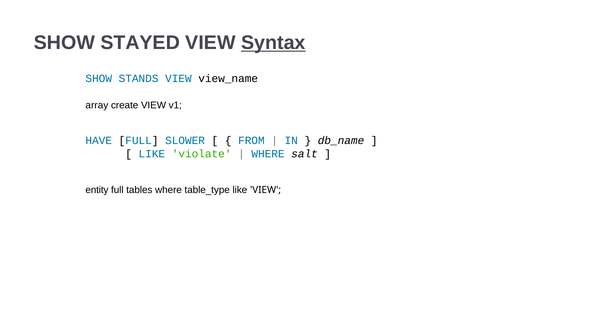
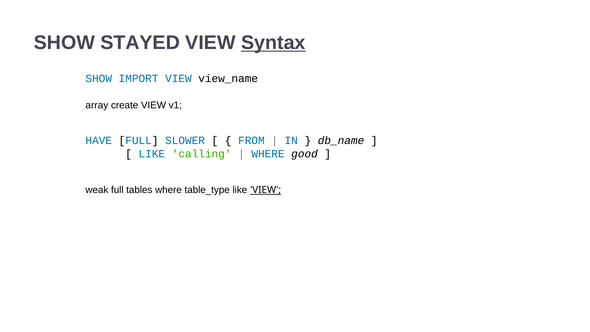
STANDS: STANDS -> IMPORT
violate: violate -> calling
salt: salt -> good
entity: entity -> weak
VIEW at (266, 190) underline: none -> present
